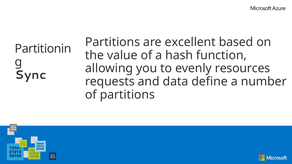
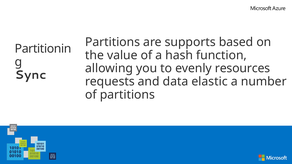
excellent: excellent -> supports
define: define -> elastic
